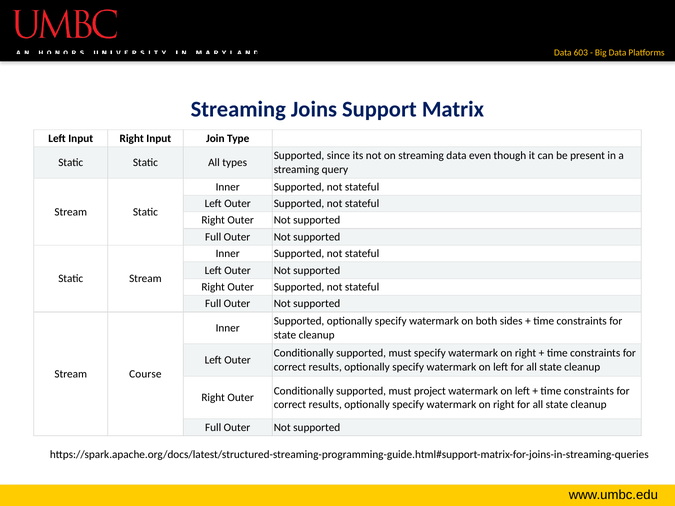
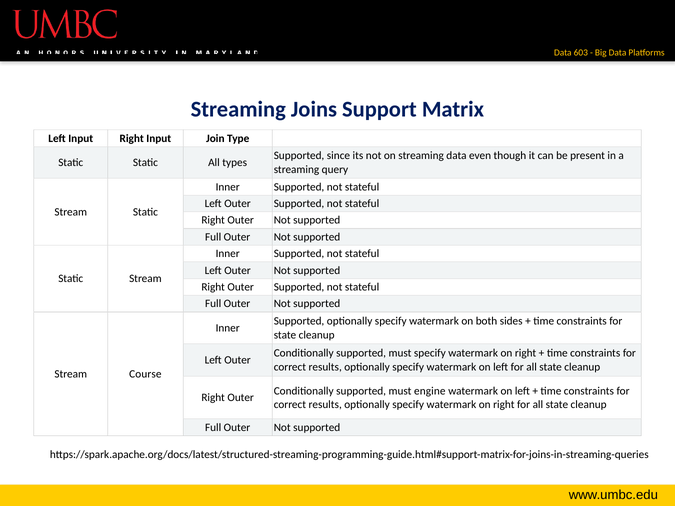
project: project -> engine
